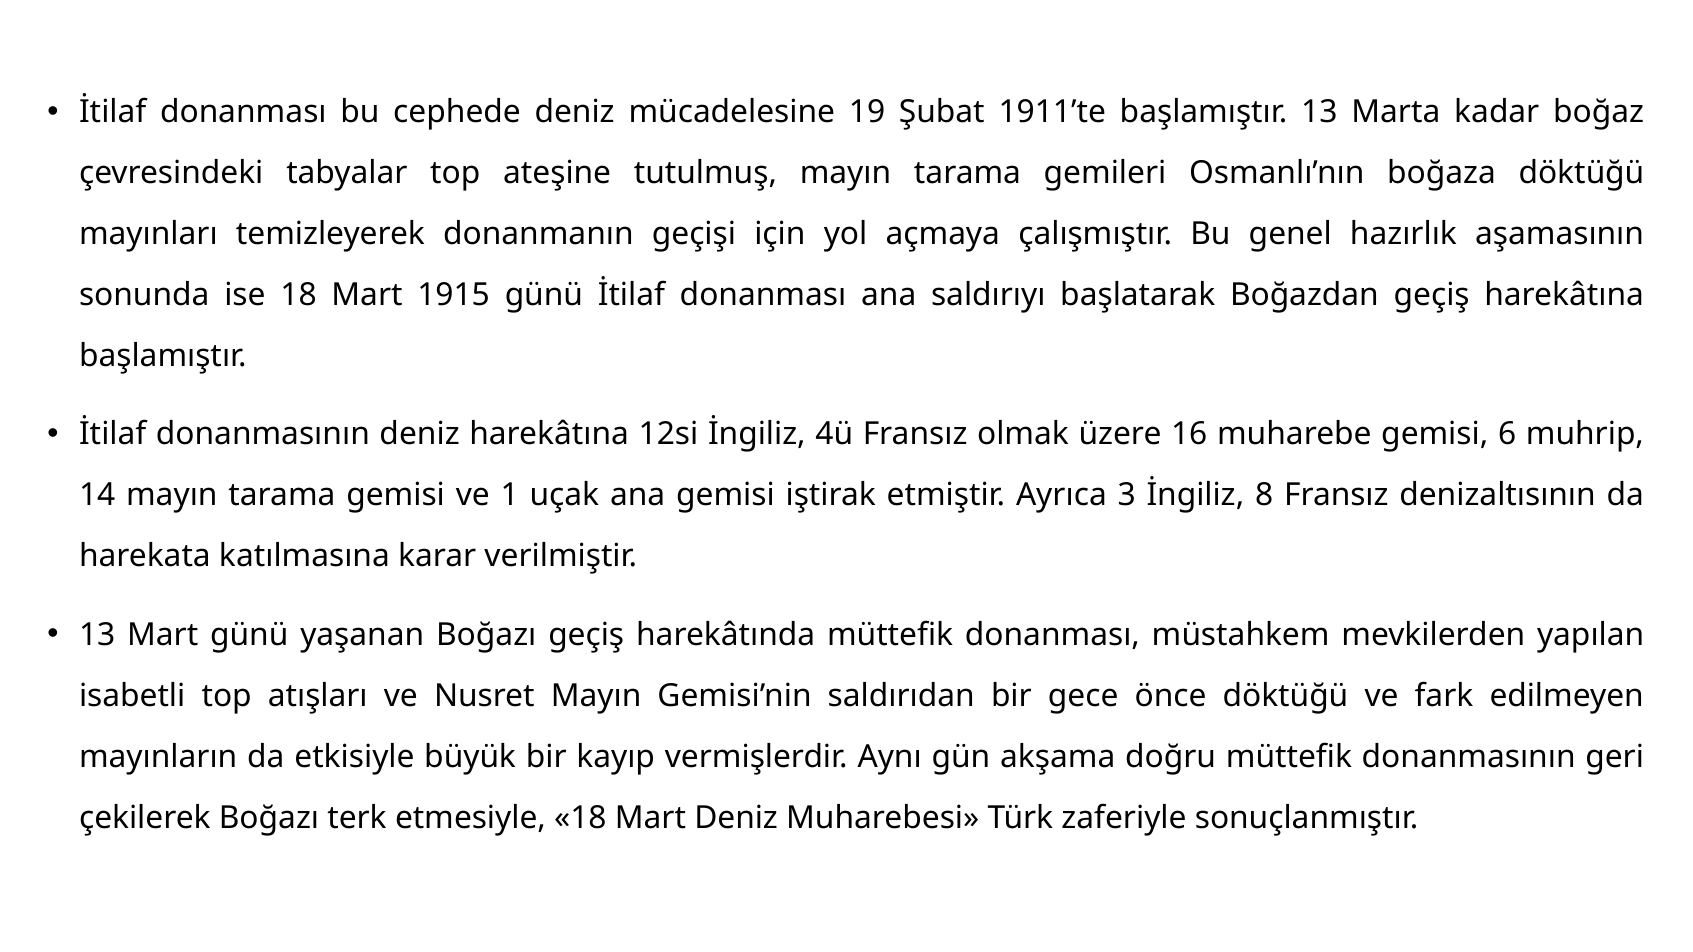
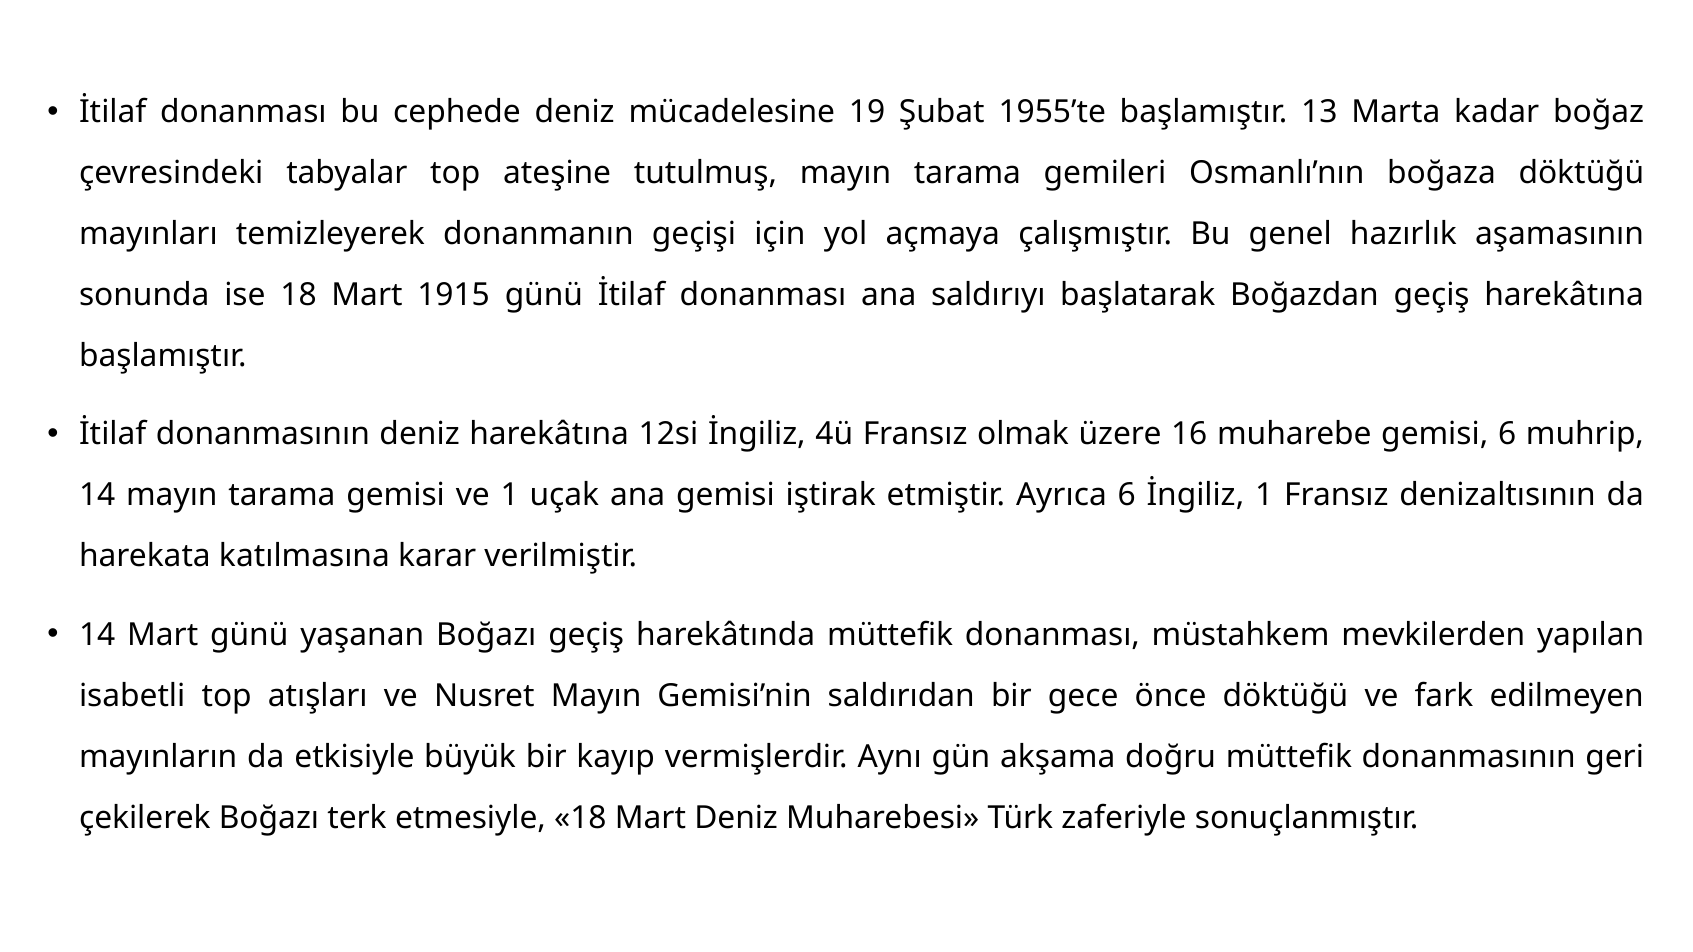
1911’te: 1911’te -> 1955’te
Ayrıca 3: 3 -> 6
İngiliz 8: 8 -> 1
13 at (97, 635): 13 -> 14
